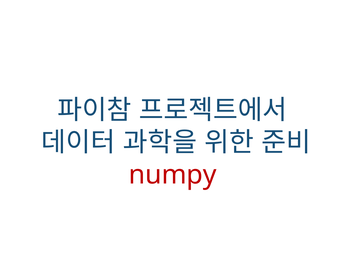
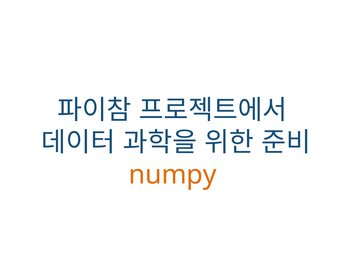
numpy colour: red -> orange
